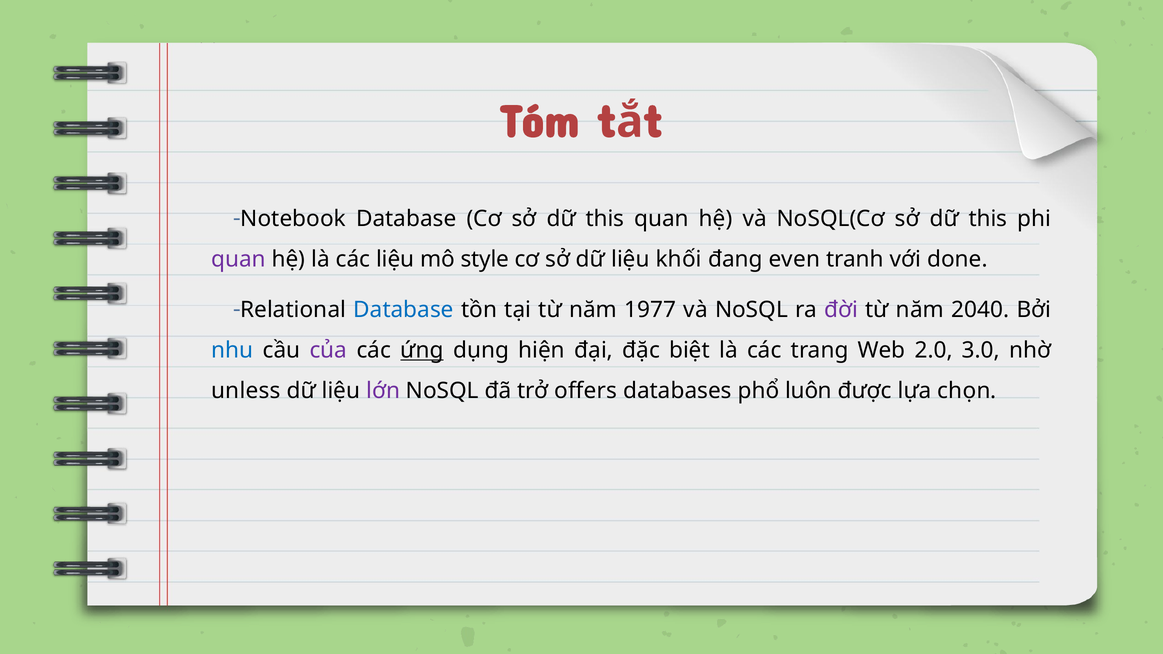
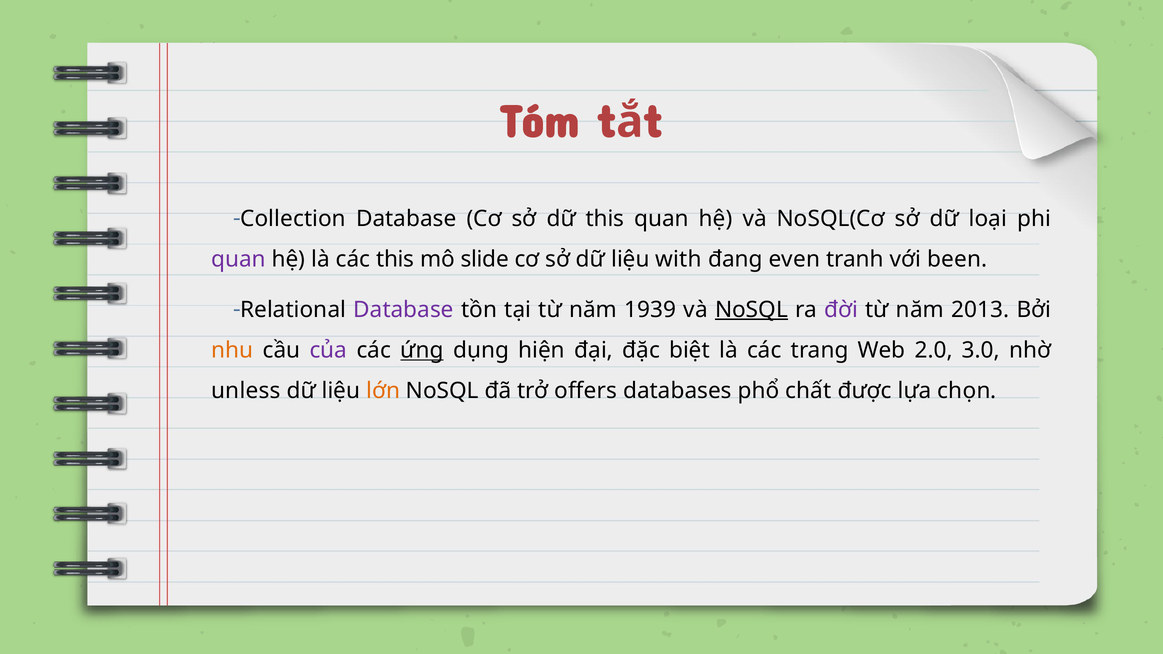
Notebook: Notebook -> Collection
NoSQL(Cơ sở dữ this: this -> loại
các liệu: liệu -> this
style: style -> slide
khối: khối -> with
done: done -> been
Database at (404, 310) colour: blue -> purple
1977: 1977 -> 1939
NoSQL at (752, 310) underline: none -> present
2040: 2040 -> 2013
nhu colour: blue -> orange
lớn colour: purple -> orange
luôn: luôn -> chất
